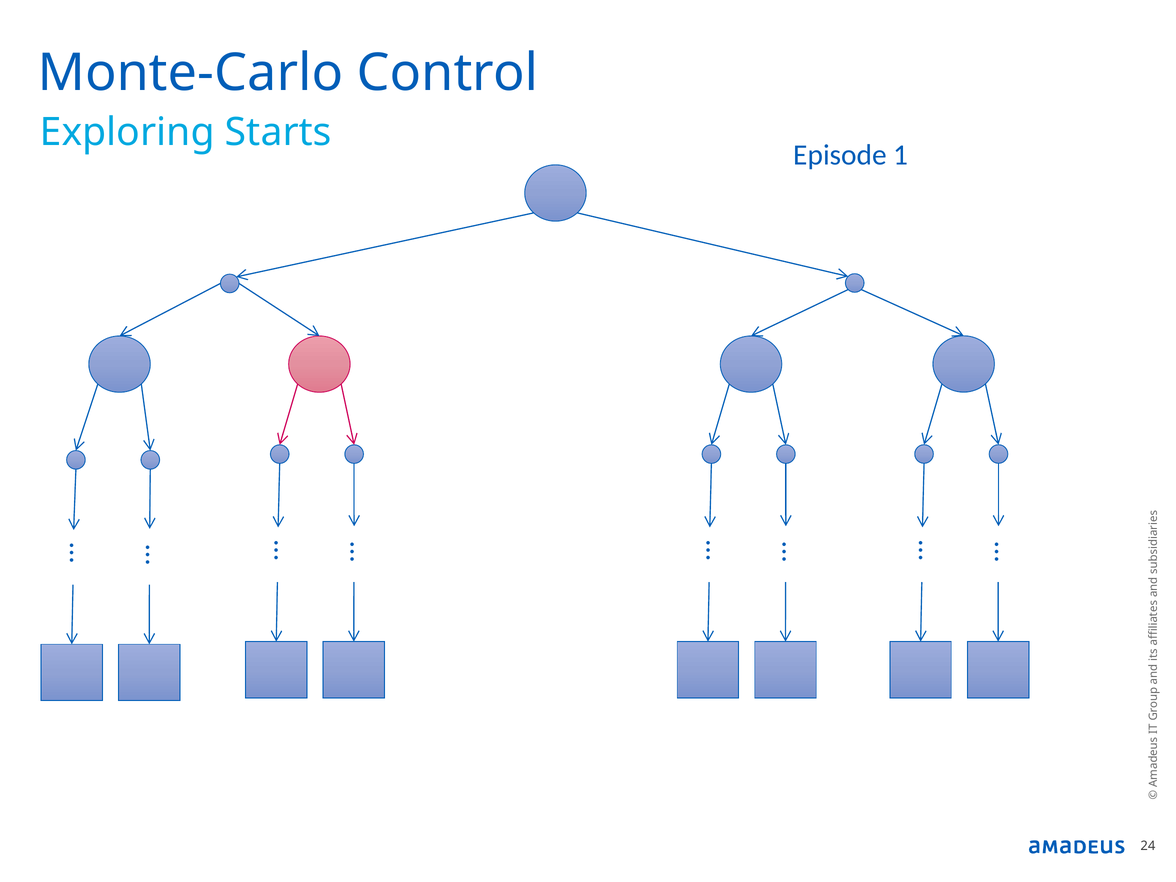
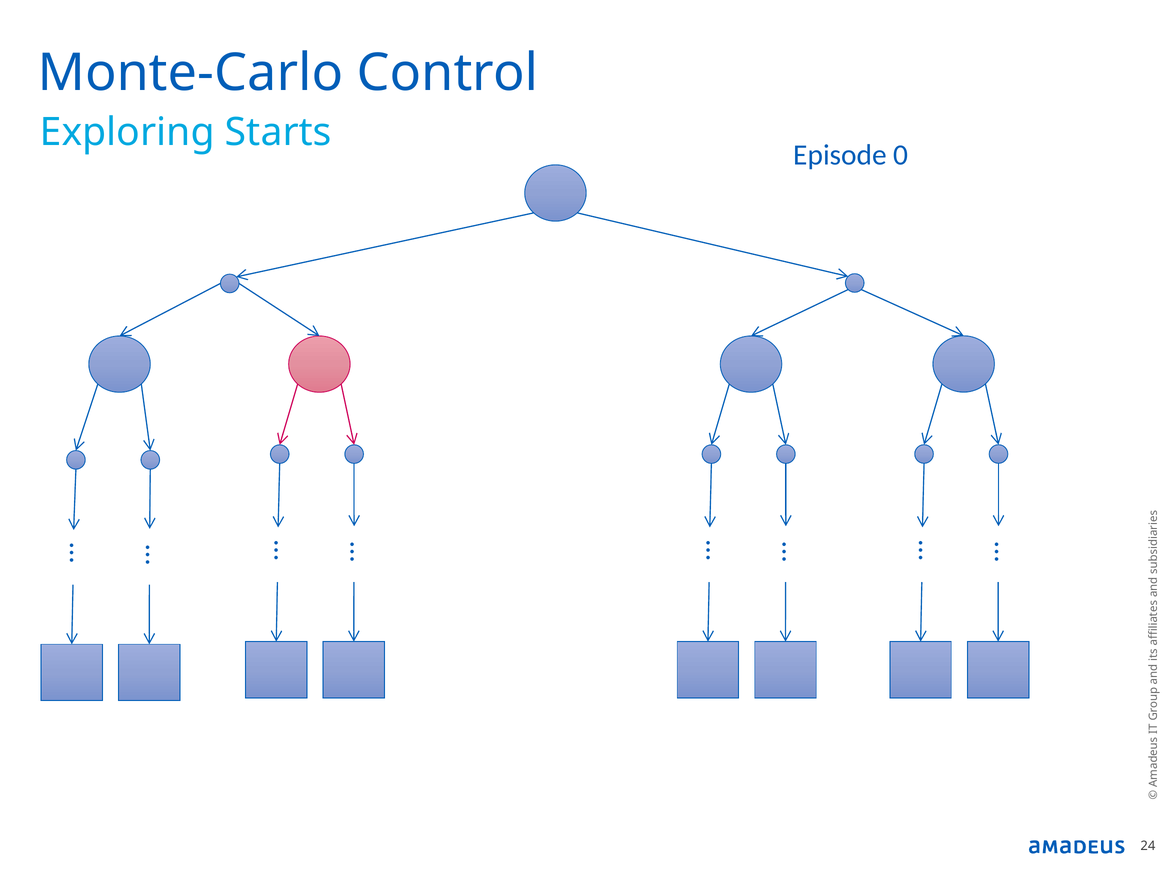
1: 1 -> 0
